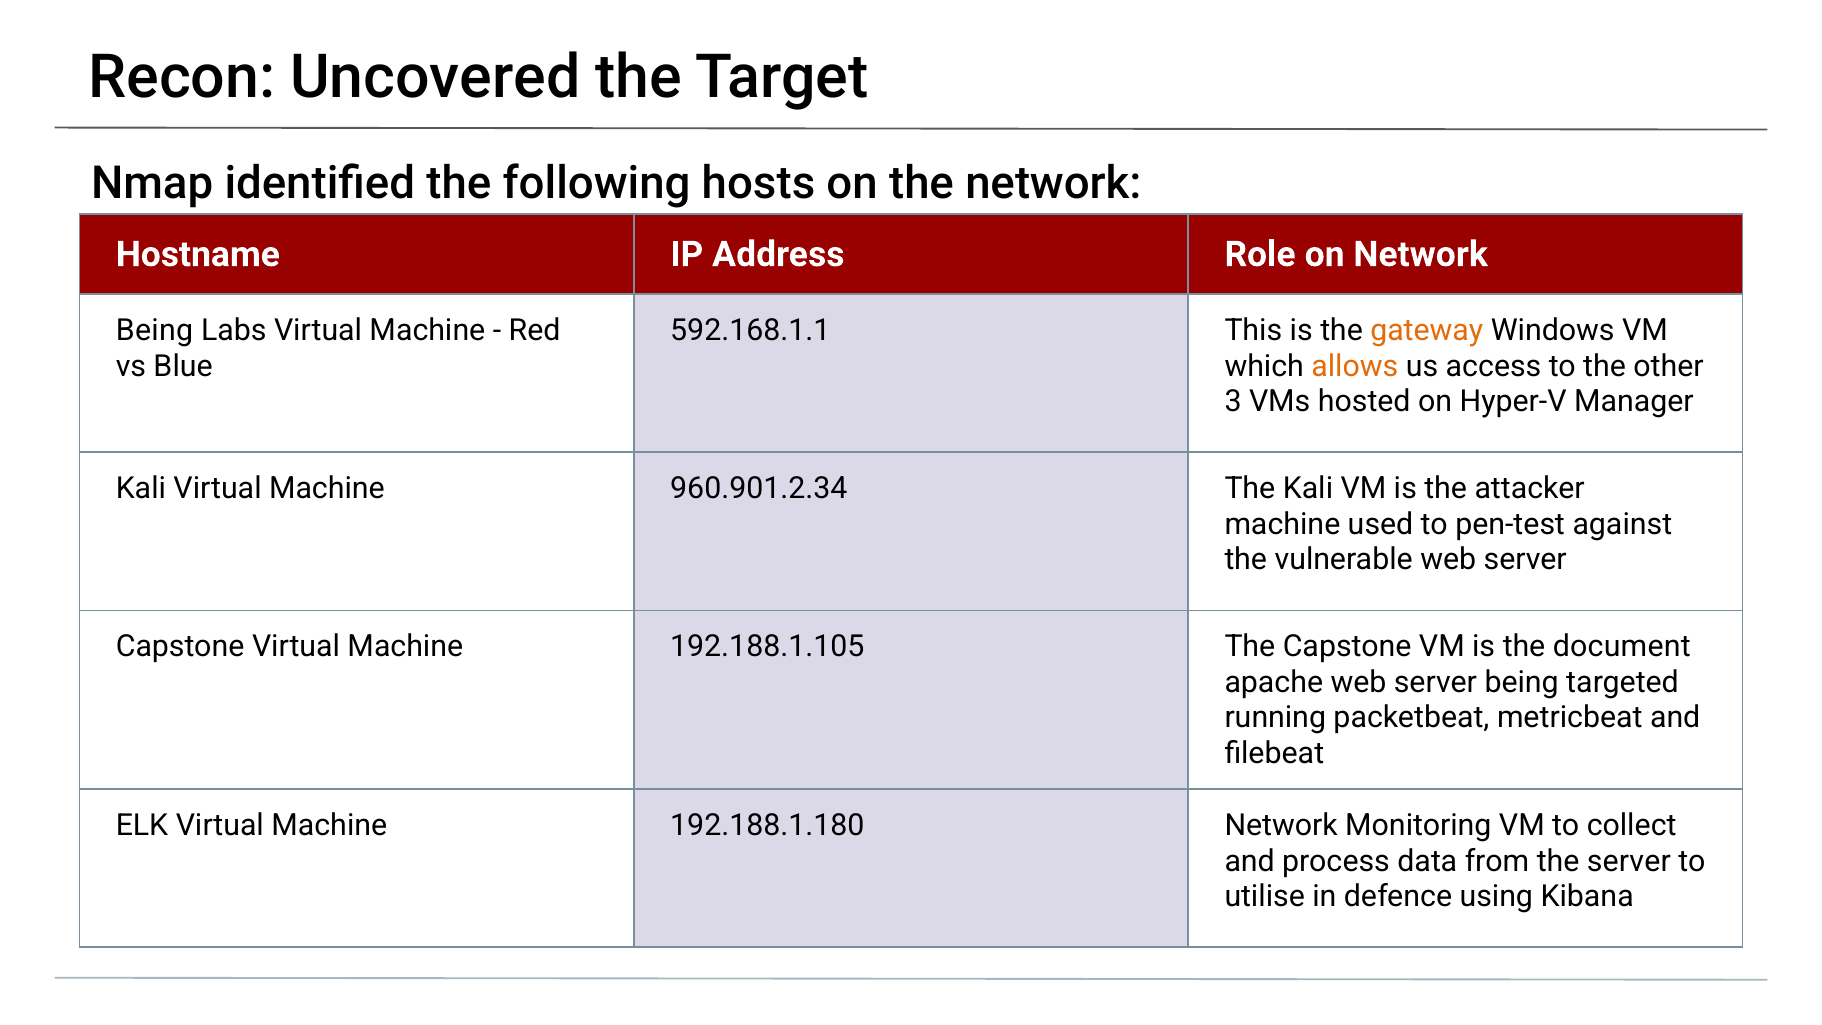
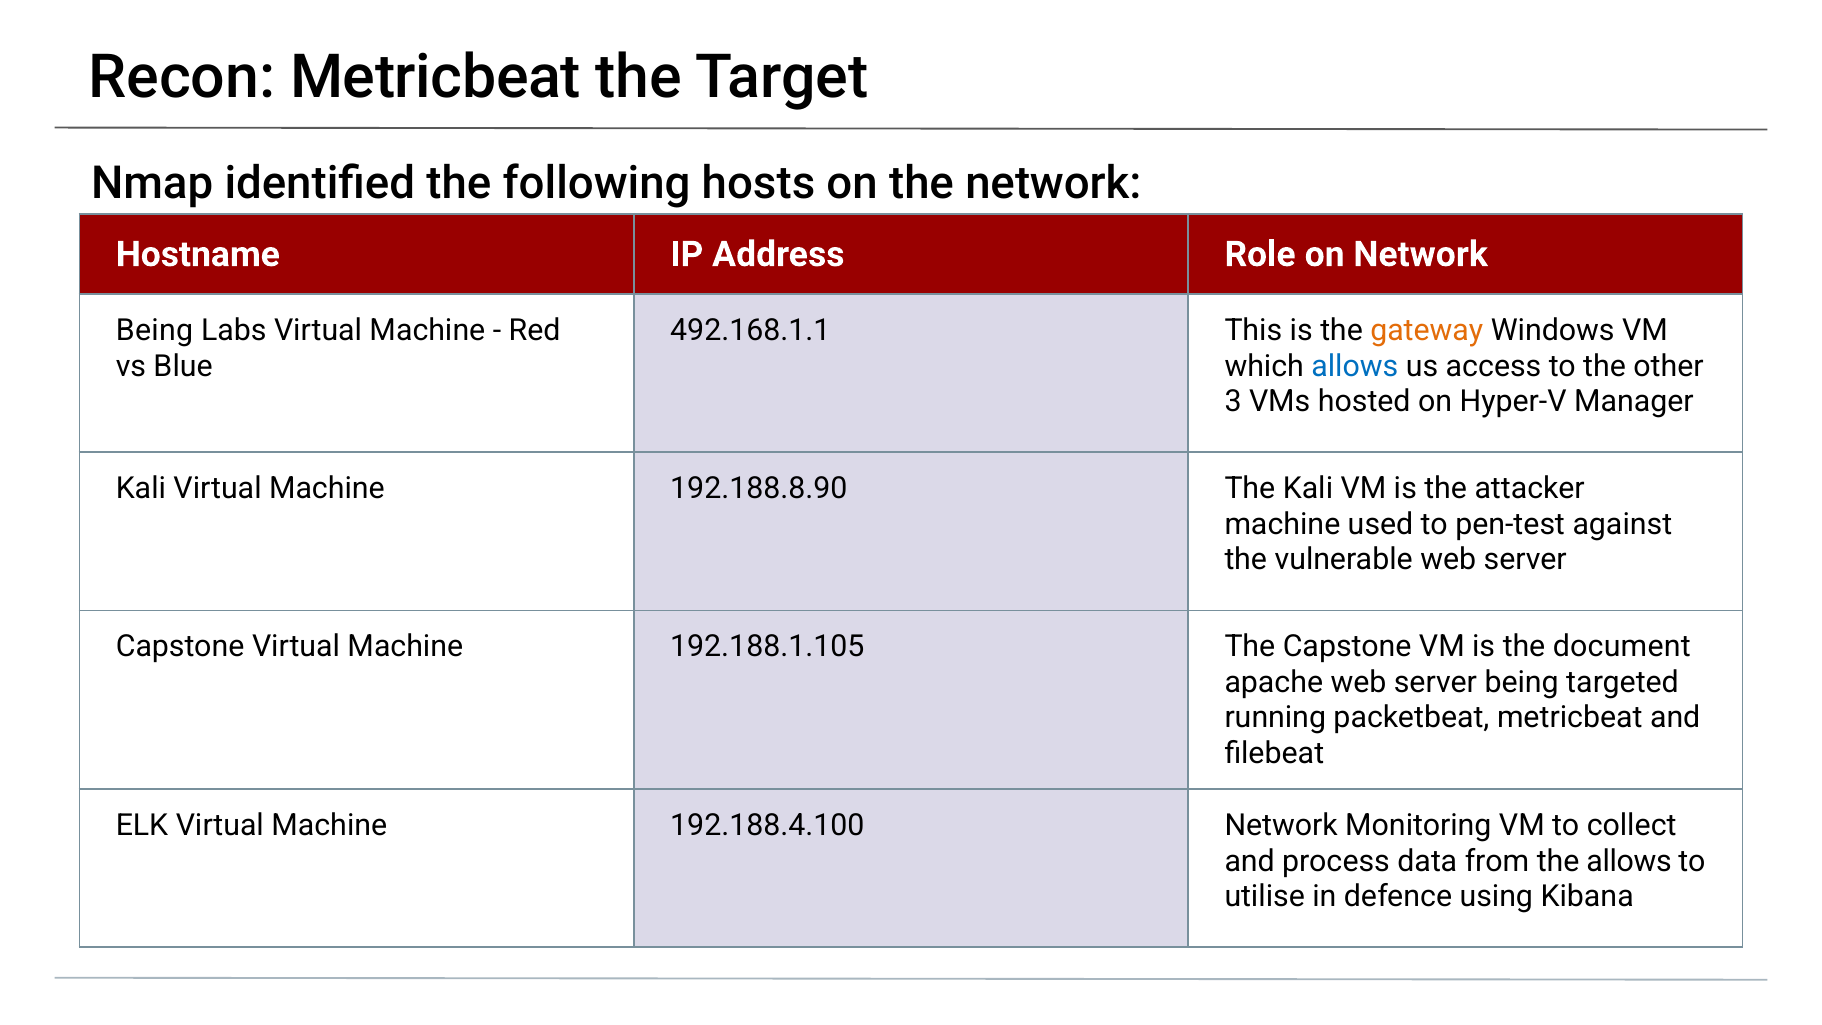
Recon Uncovered: Uncovered -> Metricbeat
592.168.1.1: 592.168.1.1 -> 492.168.1.1
allows at (1355, 366) colour: orange -> blue
960.901.2.34: 960.901.2.34 -> 192.188.8.90
192.188.1.180: 192.188.1.180 -> 192.188.4.100
the server: server -> allows
